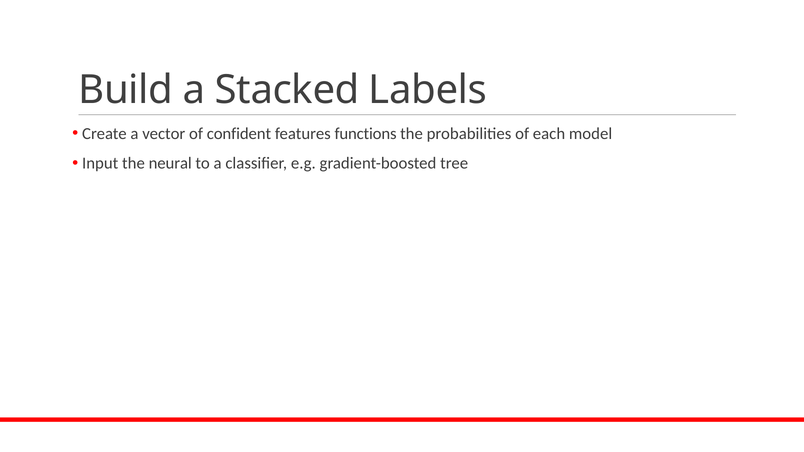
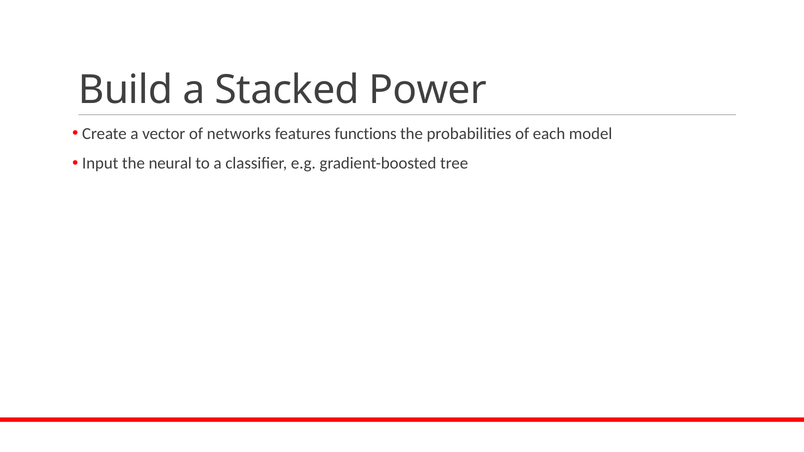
Labels: Labels -> Power
confident: confident -> networks
